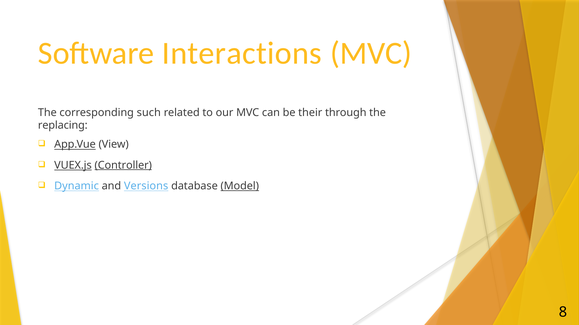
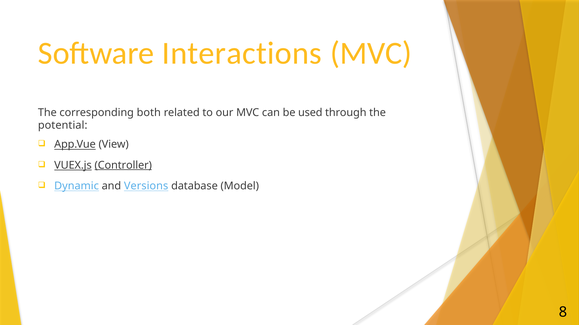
such: such -> both
their: their -> used
replacing: replacing -> potential
Model underline: present -> none
